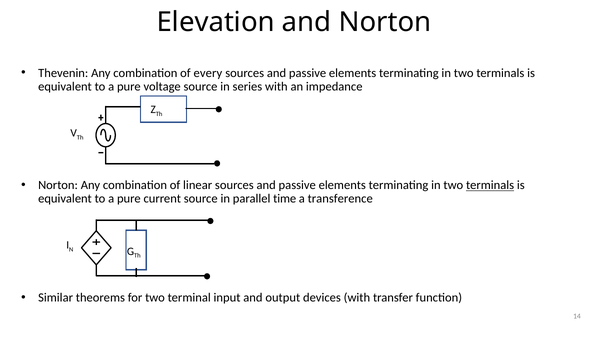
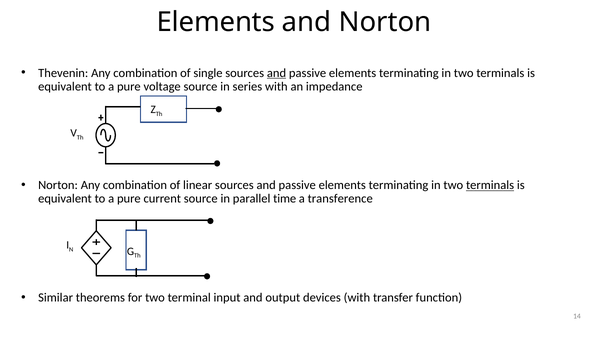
Elevation at (216, 22): Elevation -> Elements
every: every -> single
and at (277, 73) underline: none -> present
